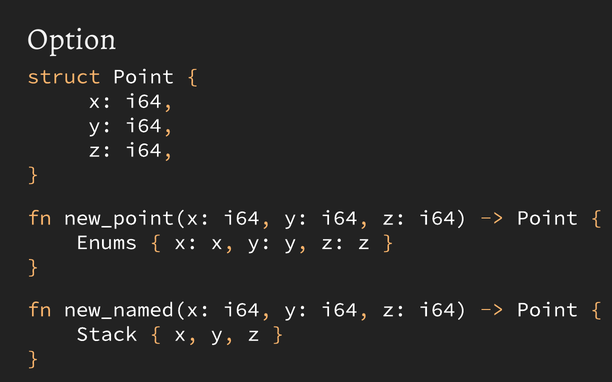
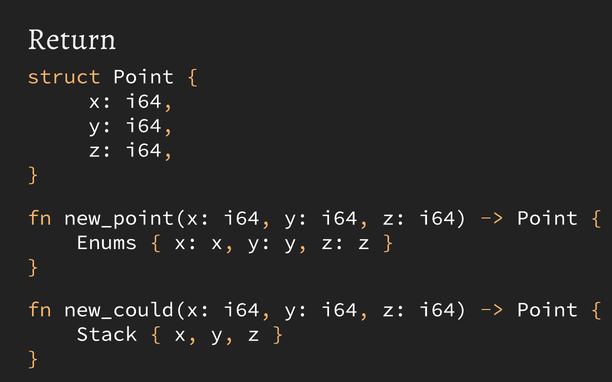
Option: Option -> Return
new_named(x: new_named(x -> new_could(x
